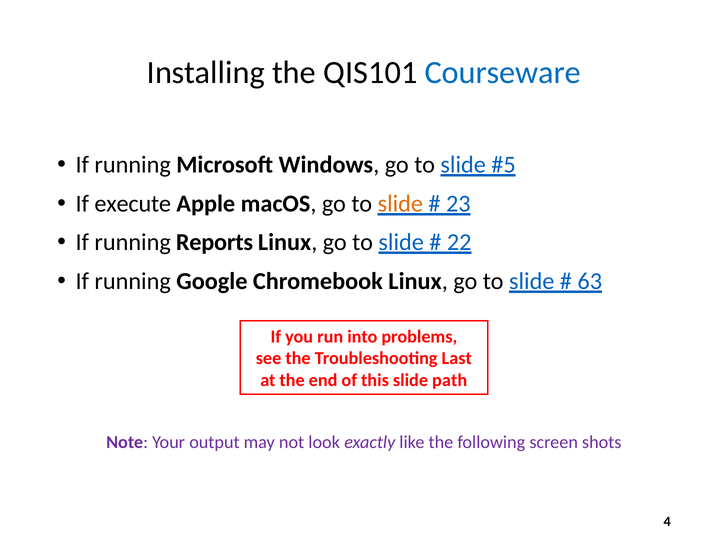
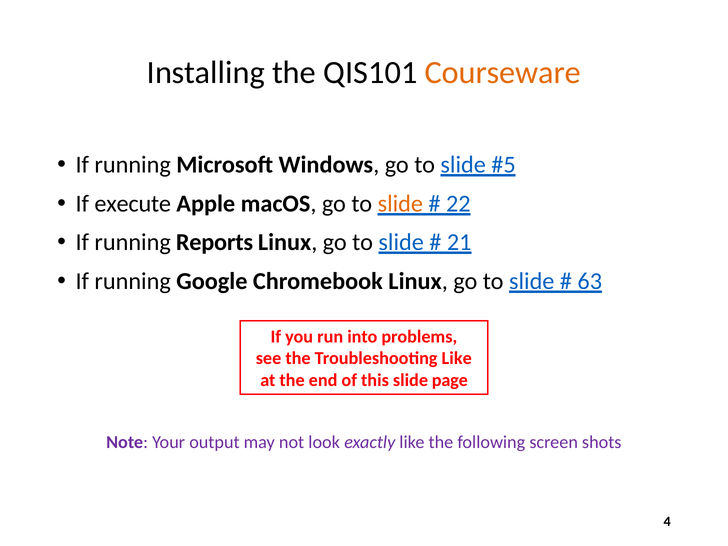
Courseware colour: blue -> orange
23: 23 -> 22
22: 22 -> 21
Troubleshooting Last: Last -> Like
path: path -> page
